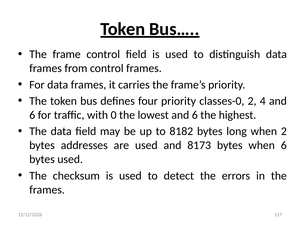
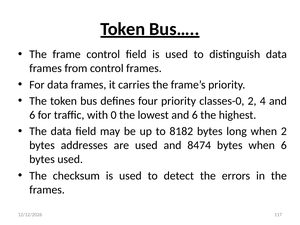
8173: 8173 -> 8474
